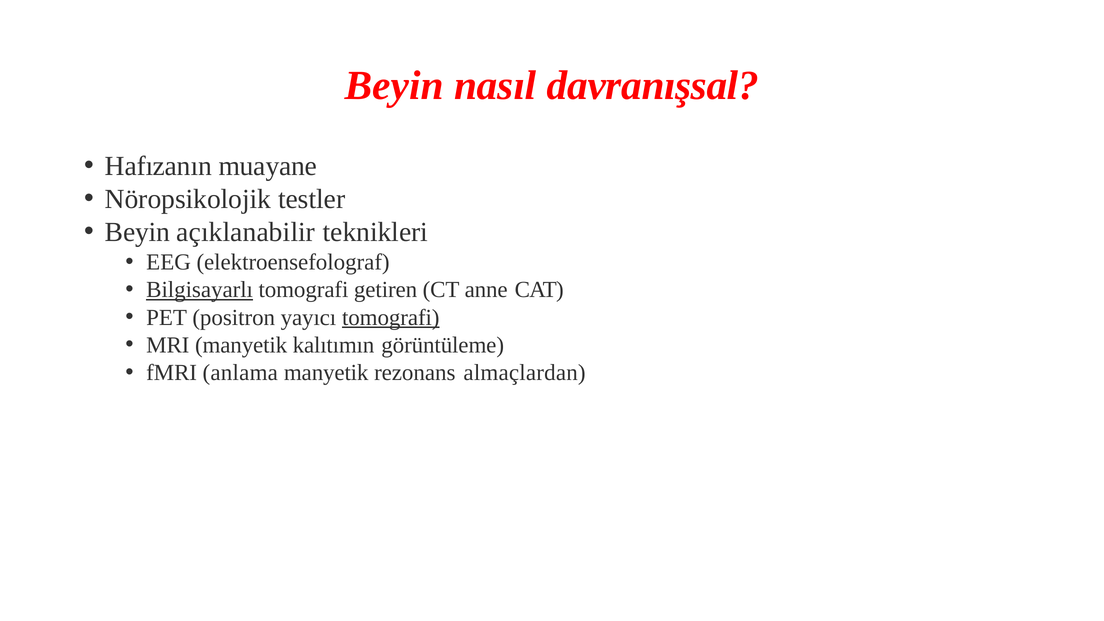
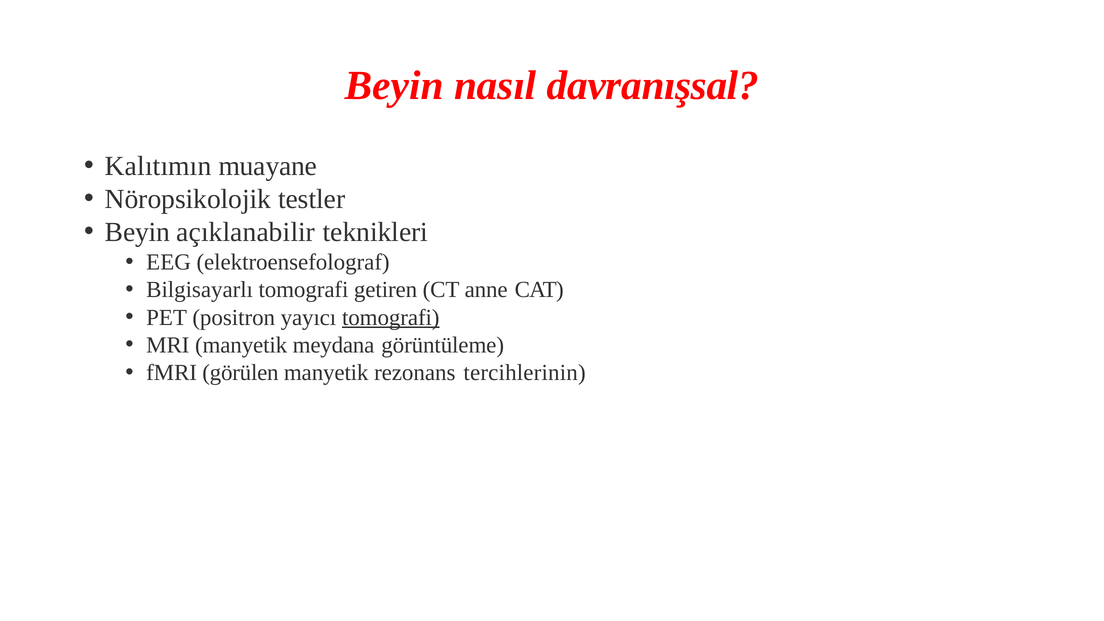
Hafızanın: Hafızanın -> Kalıtımın
Bilgisayarlı underline: present -> none
kalıtımın: kalıtımın -> meydana
anlama: anlama -> görülen
almaçlardan: almaçlardan -> tercihlerinin
